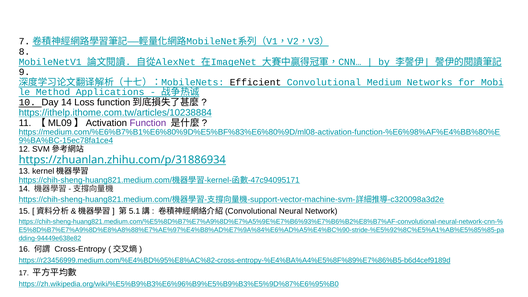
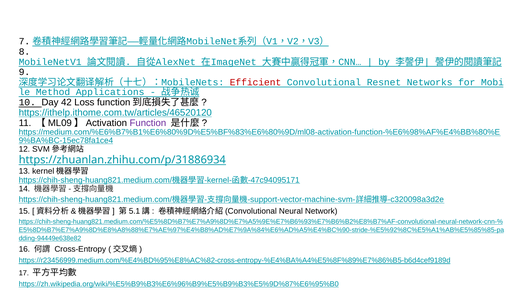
Efficient colour: black -> red
Medium: Medium -> Resnet
Day 14: 14 -> 42
https://ithelp.ithome.com.tw/articles/10238884: https://ithelp.ithome.com.tw/articles/10238884 -> https://ithelp.ithome.com.tw/articles/46520120
